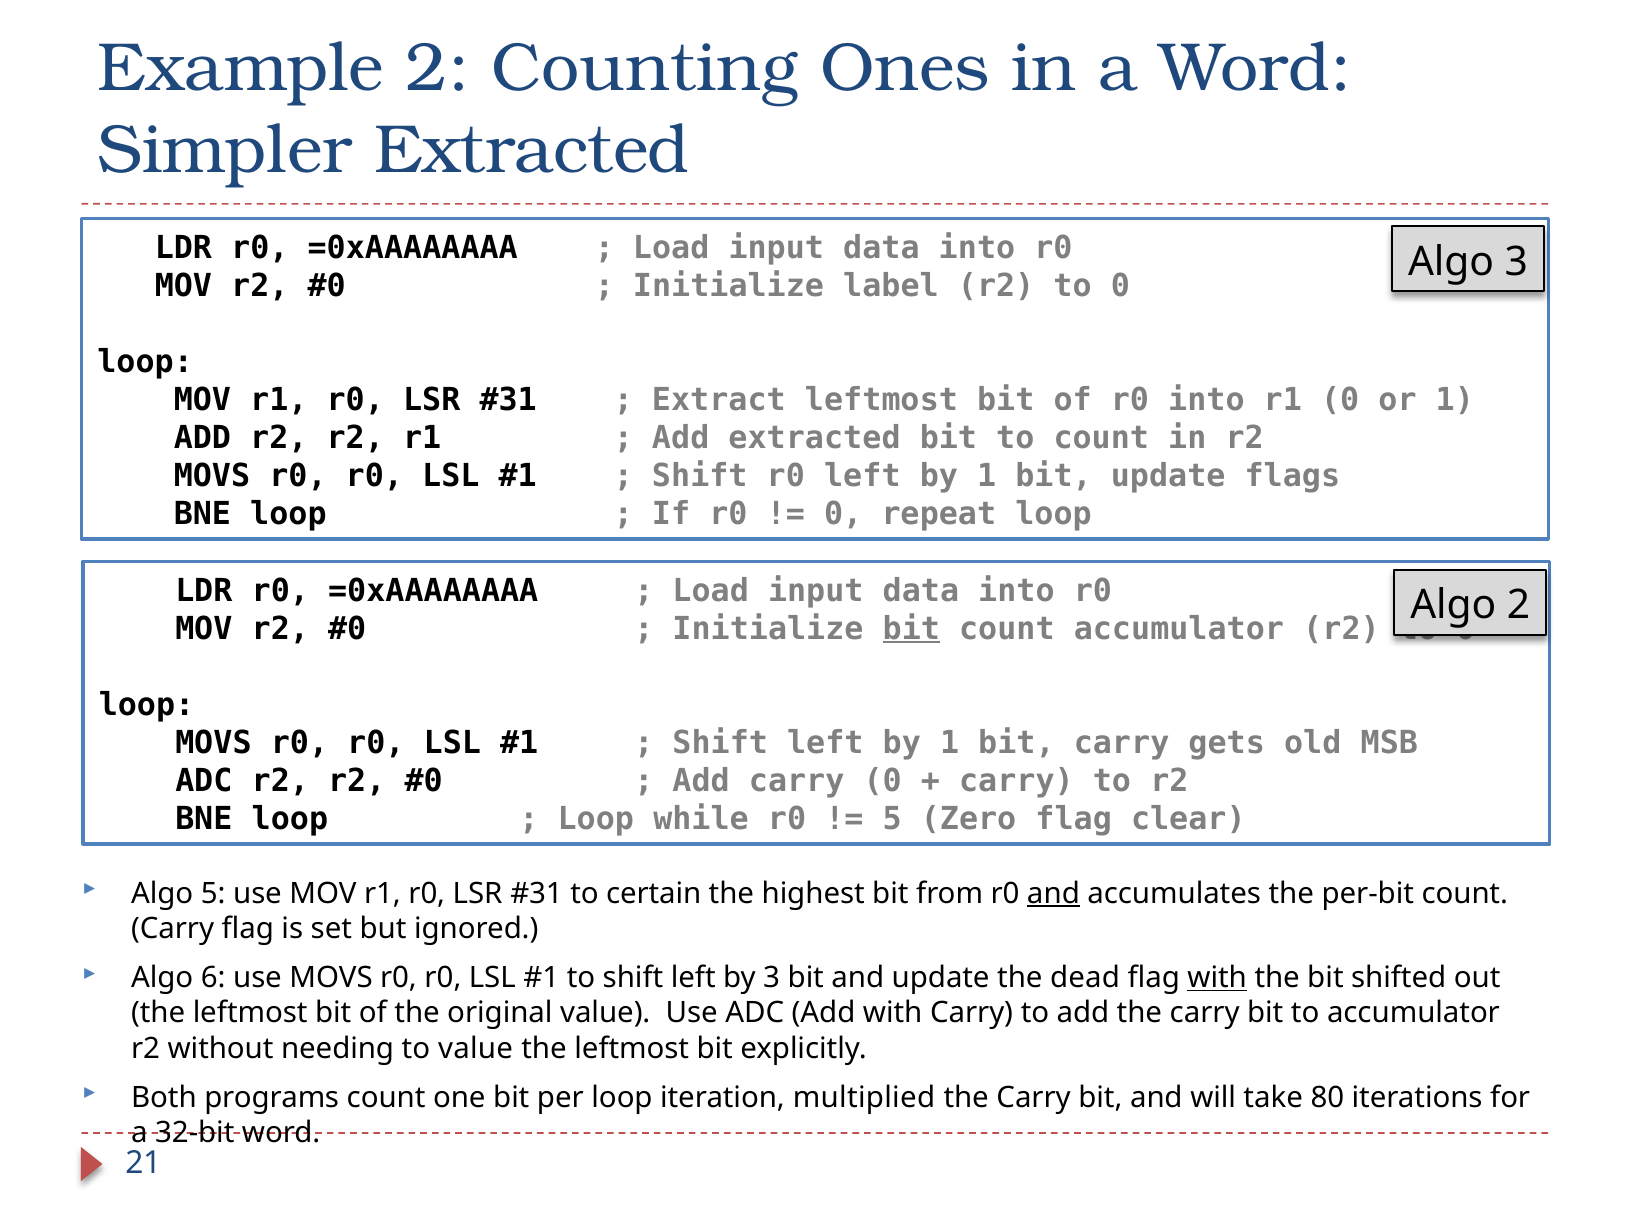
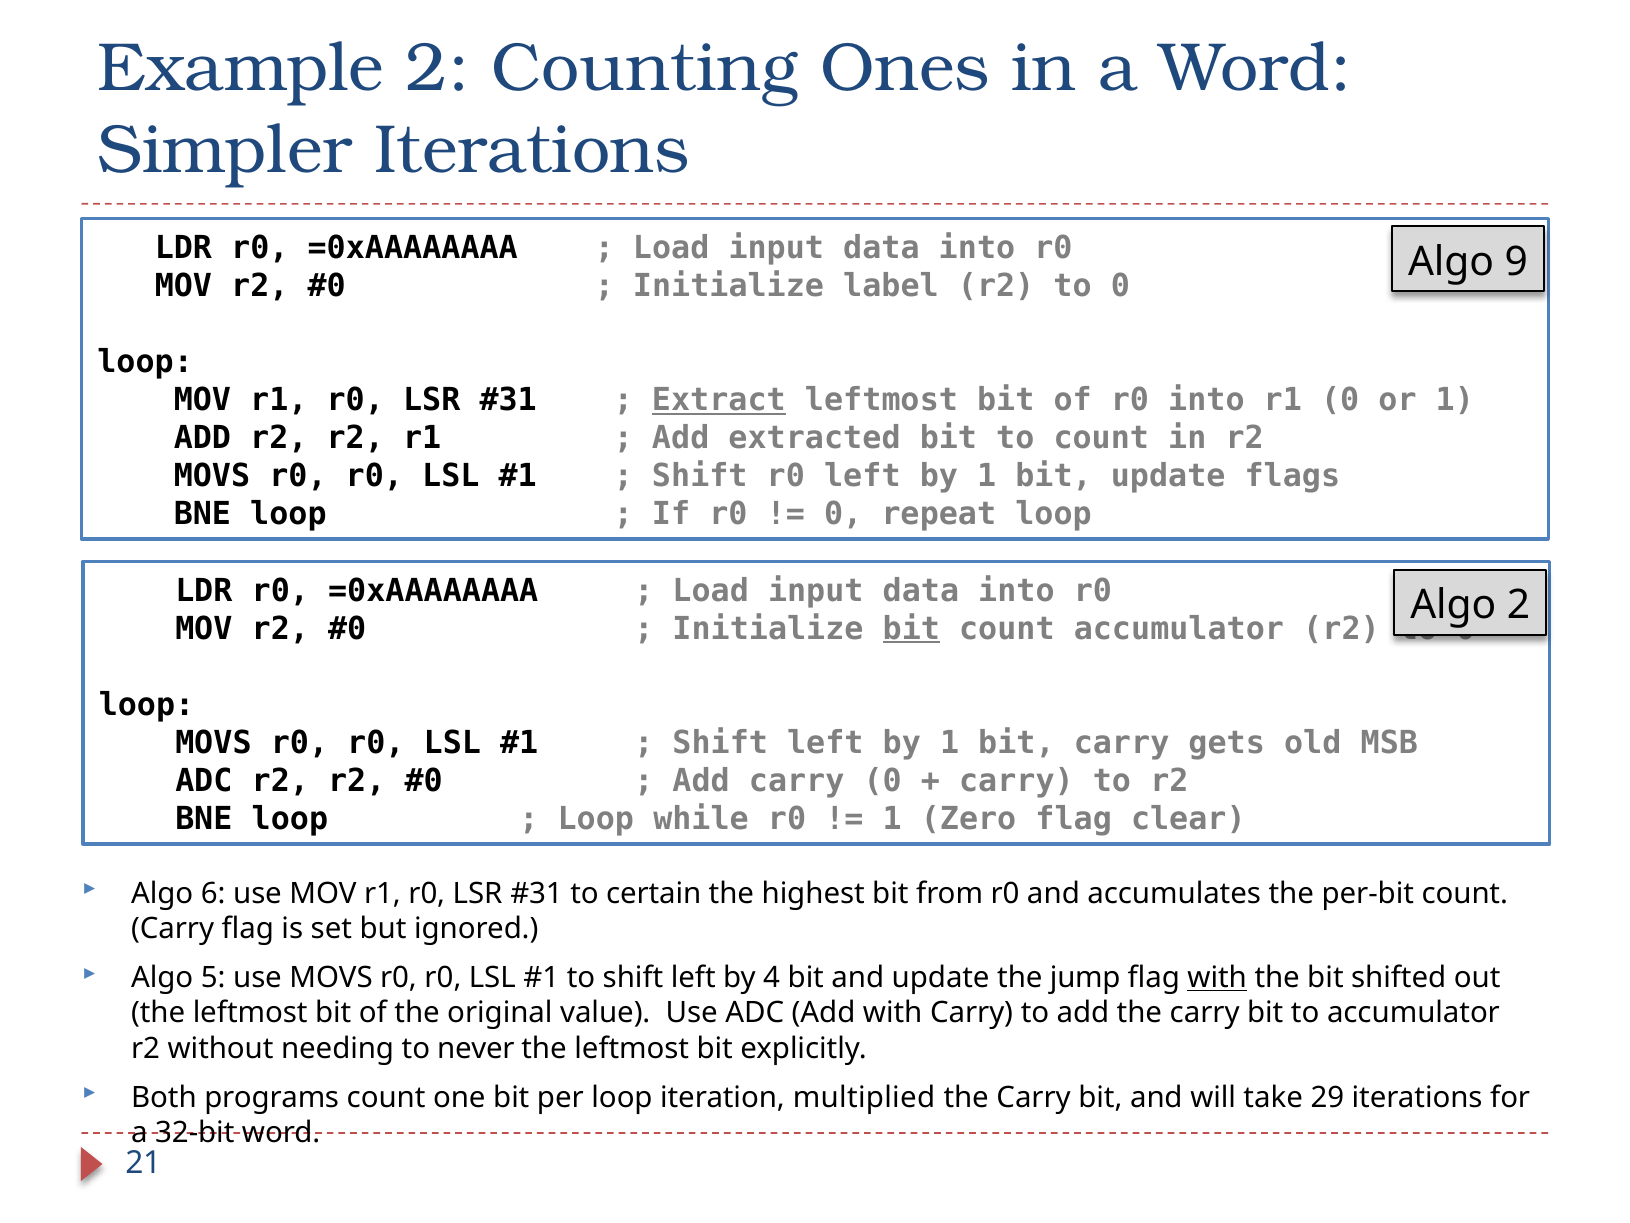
Simpler Extracted: Extracted -> Iterations
Algo 3: 3 -> 9
Extract underline: none -> present
5 at (892, 819): 5 -> 1
Algo 5: 5 -> 6
and at (1053, 893) underline: present -> none
6: 6 -> 5
by 3: 3 -> 4
dead: dead -> jump
to value: value -> never
80: 80 -> 29
